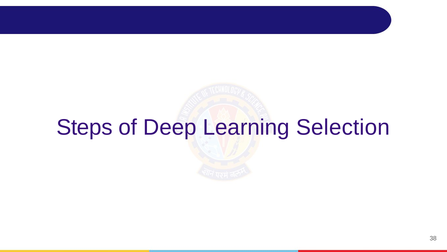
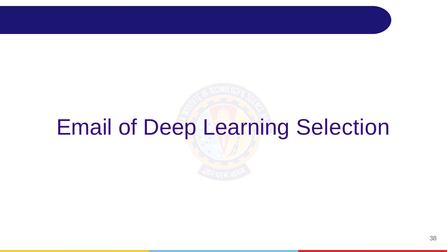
Steps: Steps -> Email
